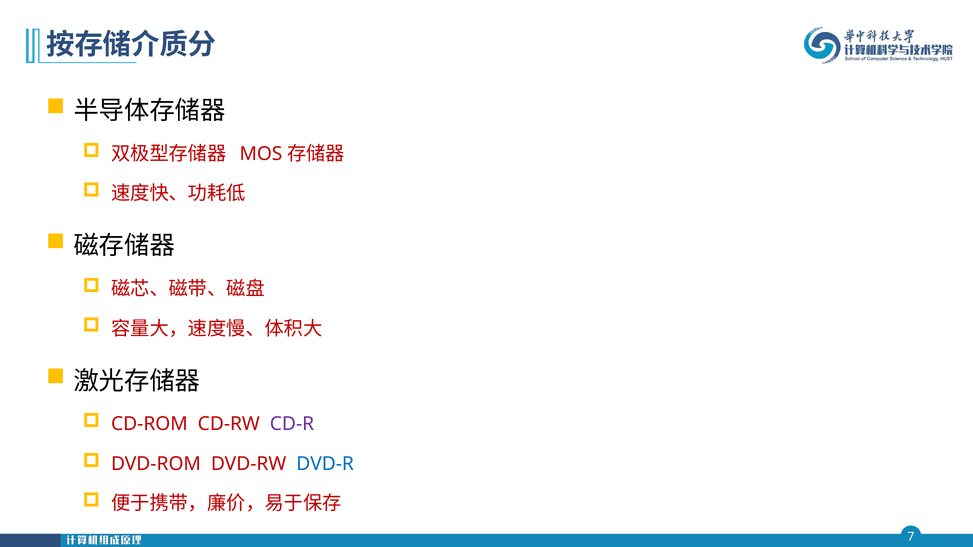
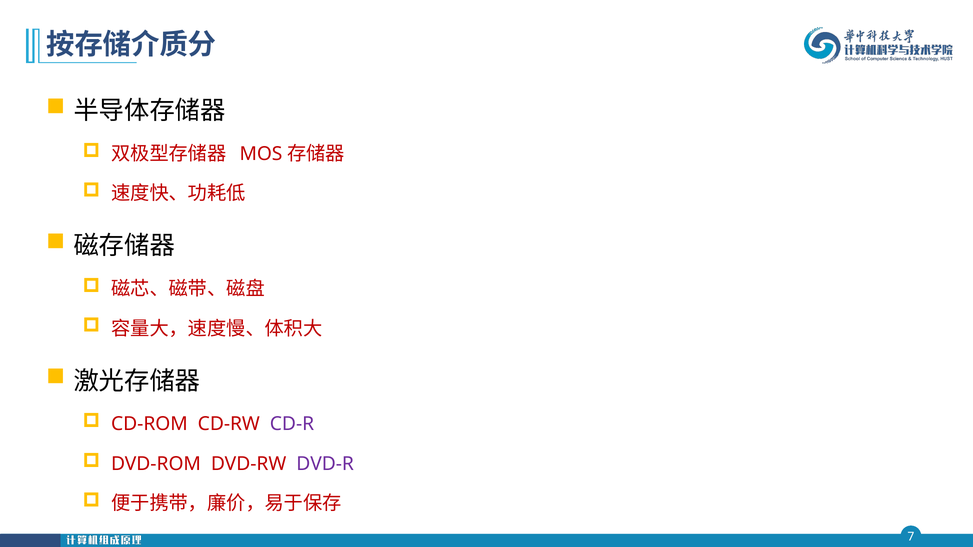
DVD-R colour: blue -> purple
